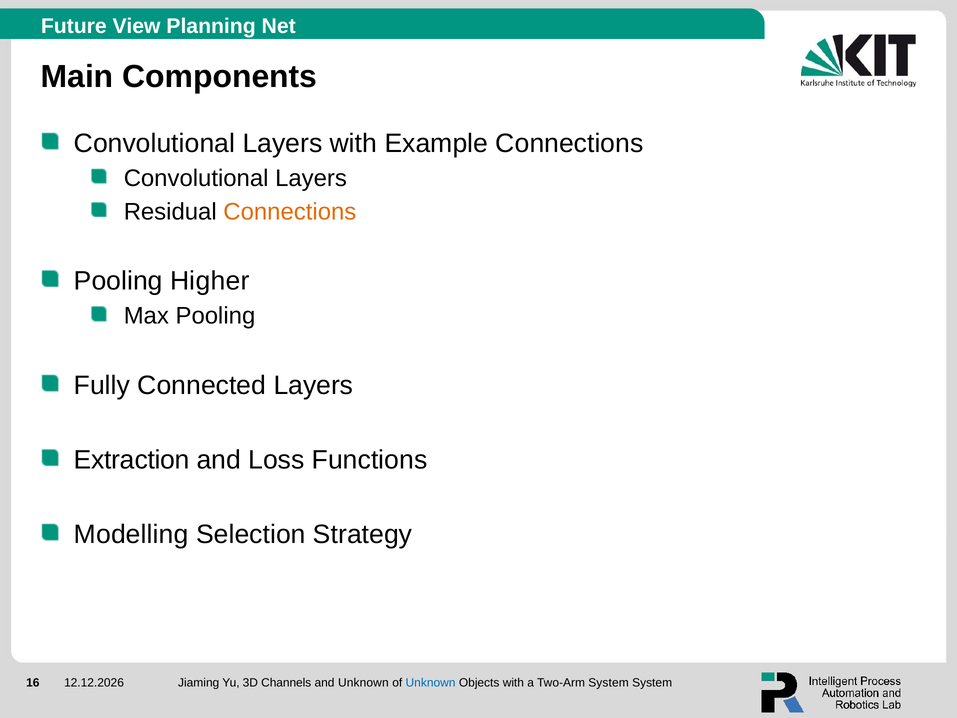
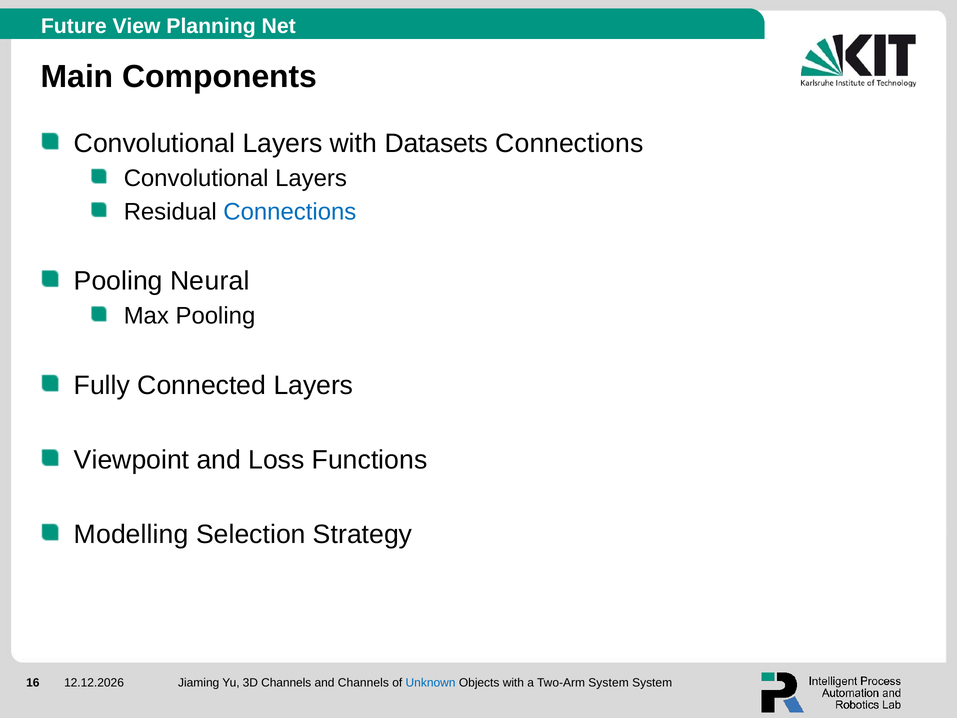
Example: Example -> Datasets
Connections at (290, 212) colour: orange -> blue
Higher: Higher -> Neural
Extraction: Extraction -> Viewpoint
and Unknown: Unknown -> Channels
